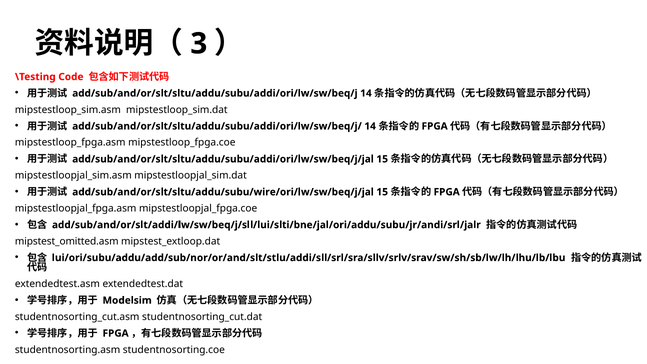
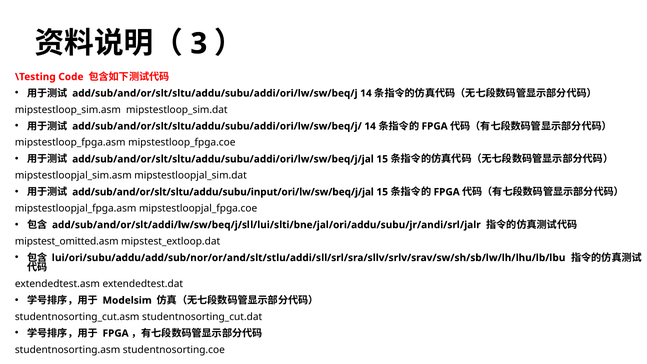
add/sub/and/or/slt/sltu/addu/subu/wire/ori/lw/sw/beq/j/jal: add/sub/and/or/slt/sltu/addu/subu/wire/ori/lw/sw/beq/j/jal -> add/sub/and/or/slt/sltu/addu/subu/input/ori/lw/sw/beq/j/jal
